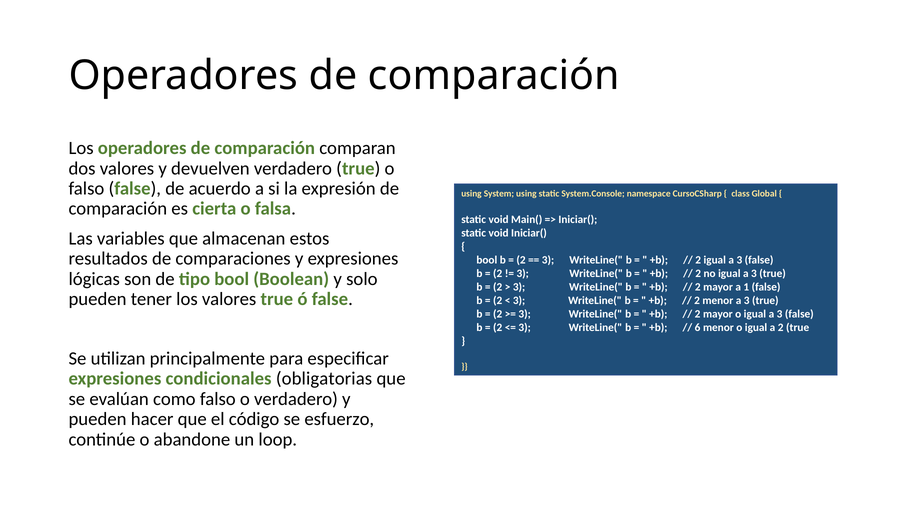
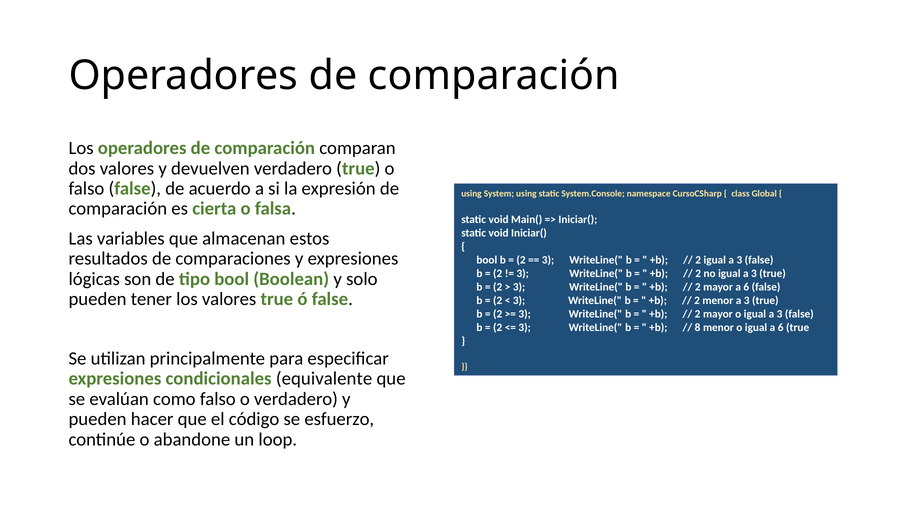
mayor a 1: 1 -> 6
6: 6 -> 8
igual a 2: 2 -> 6
obligatorias: obligatorias -> equivalente
